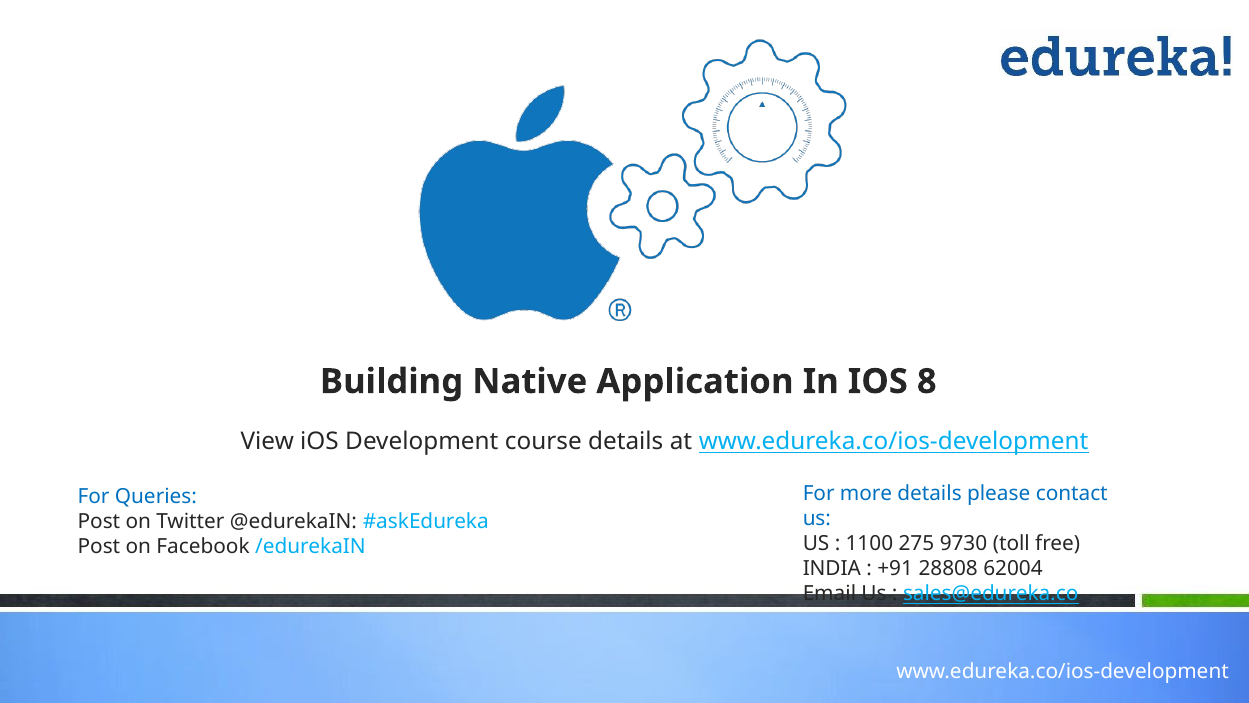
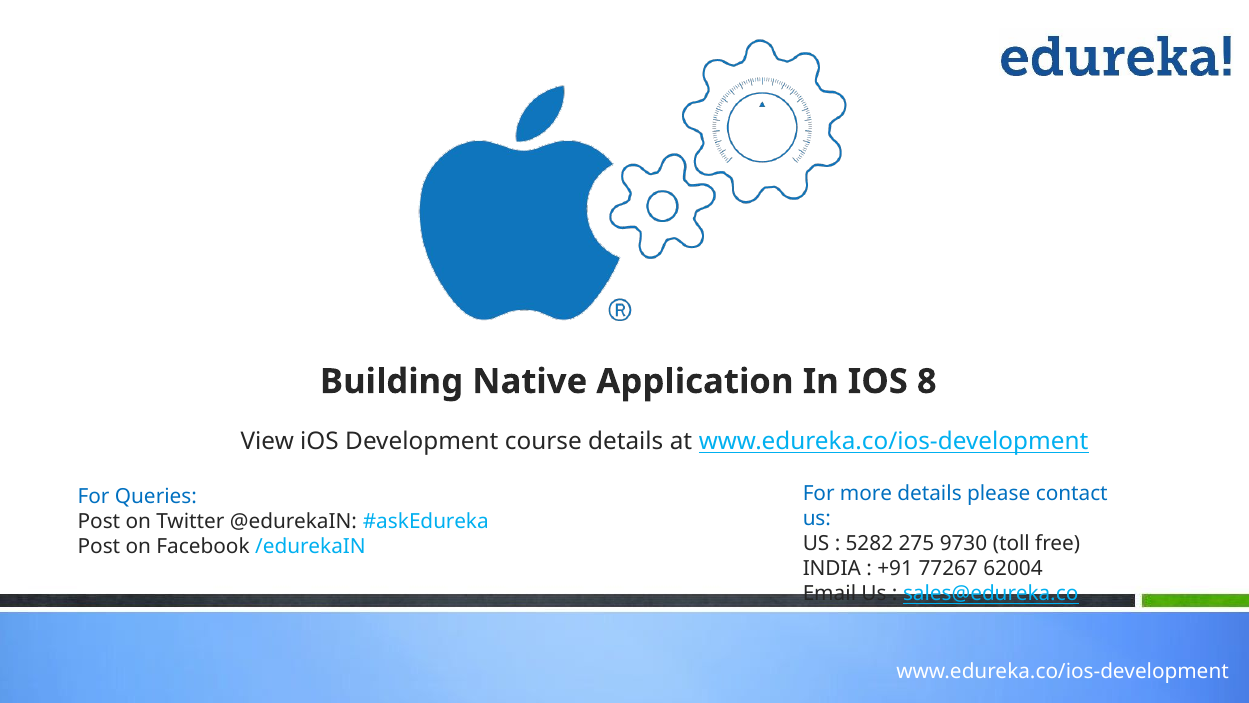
1100: 1100 -> 5282
28808: 28808 -> 77267
